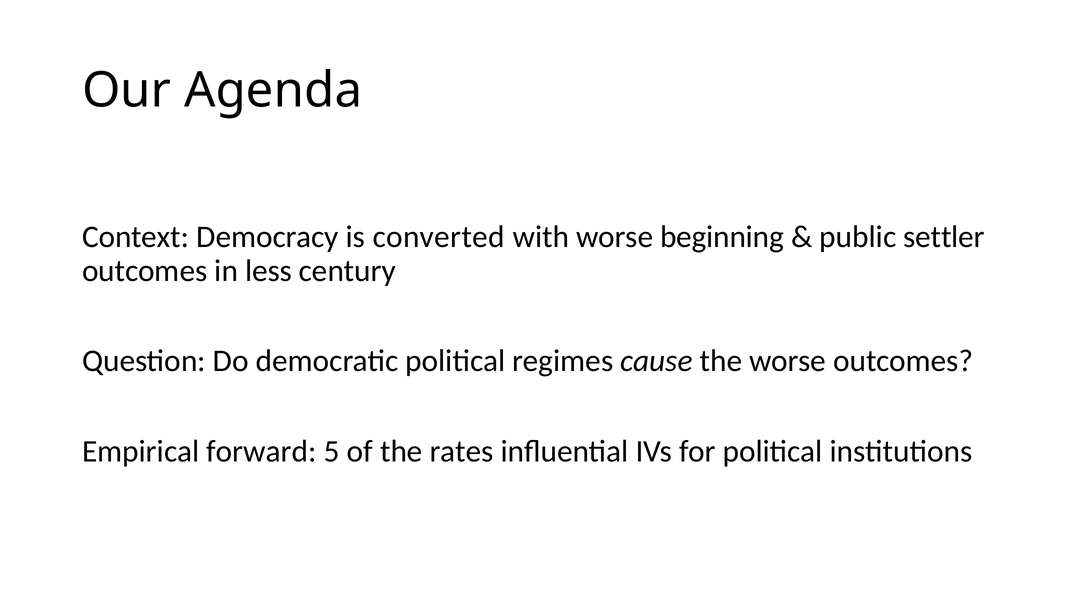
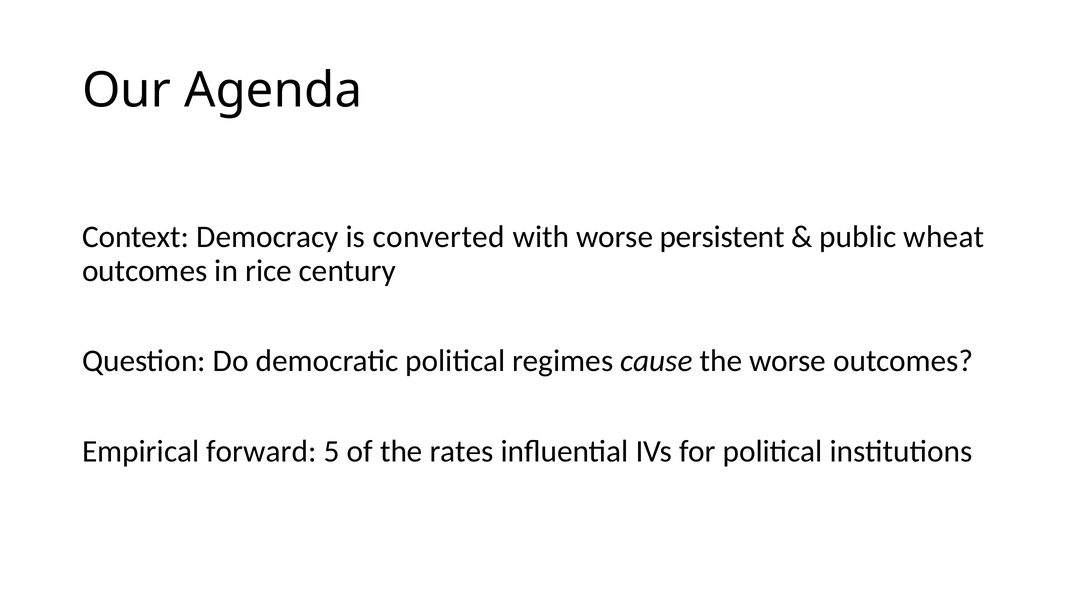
beginning: beginning -> persistent
settler: settler -> wheat
less: less -> rice
